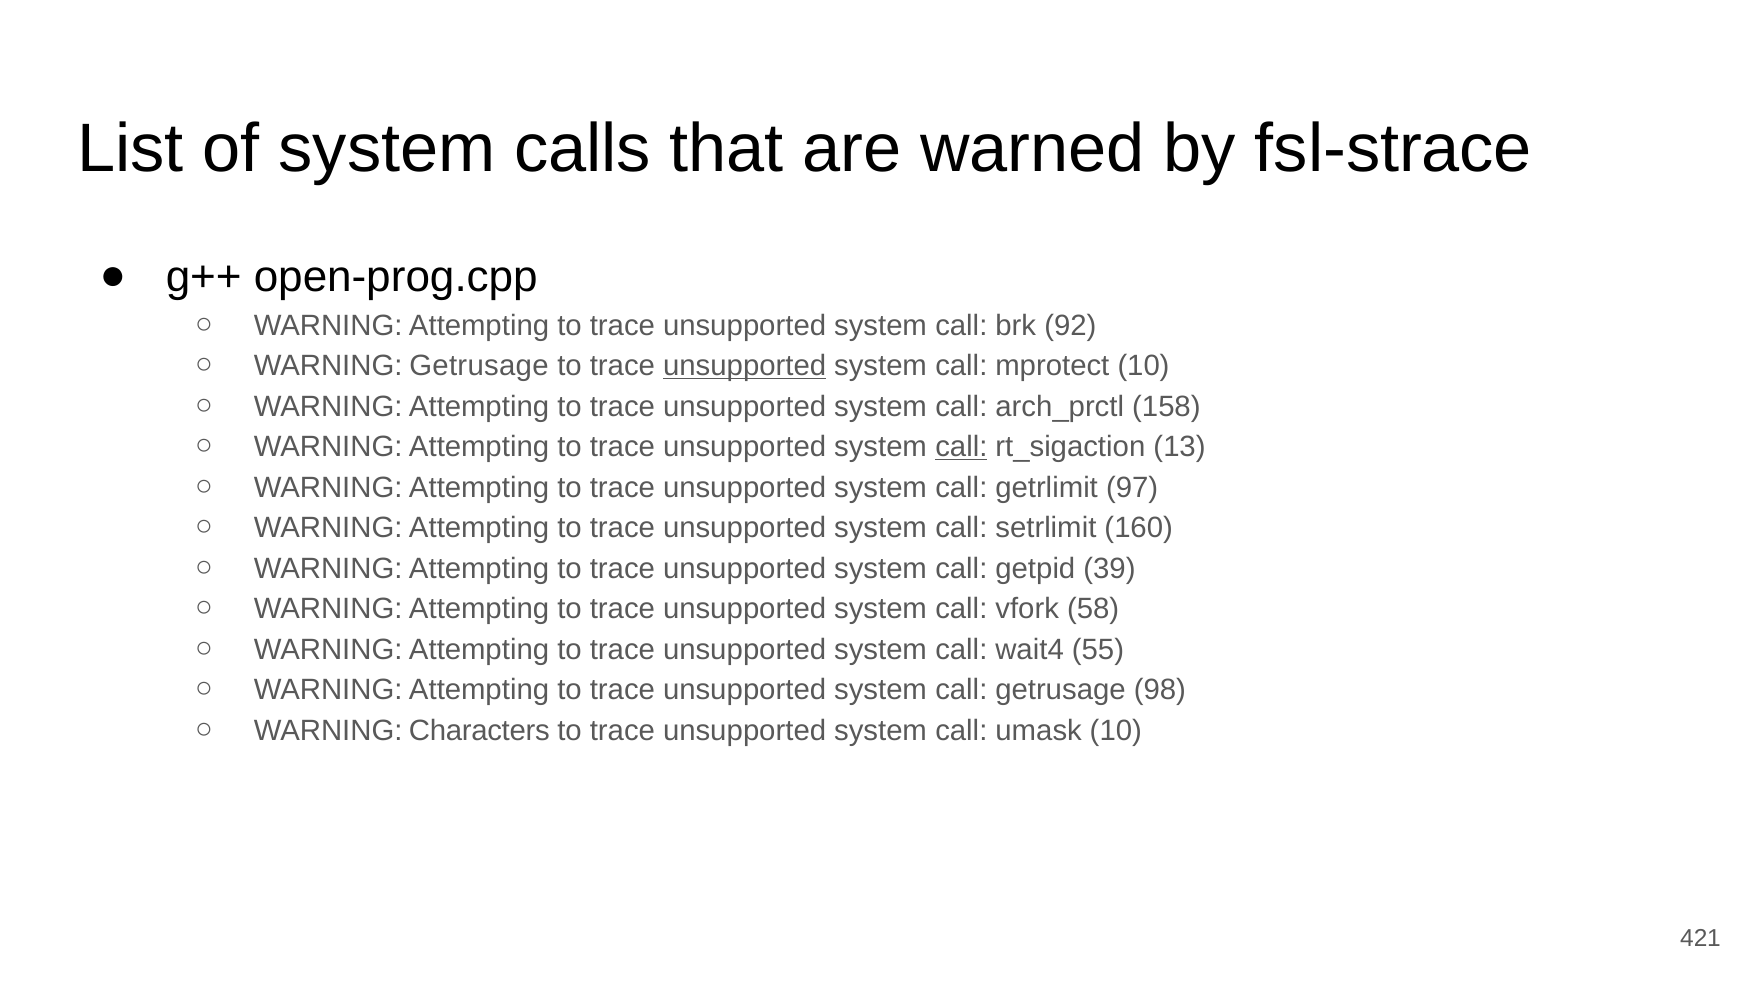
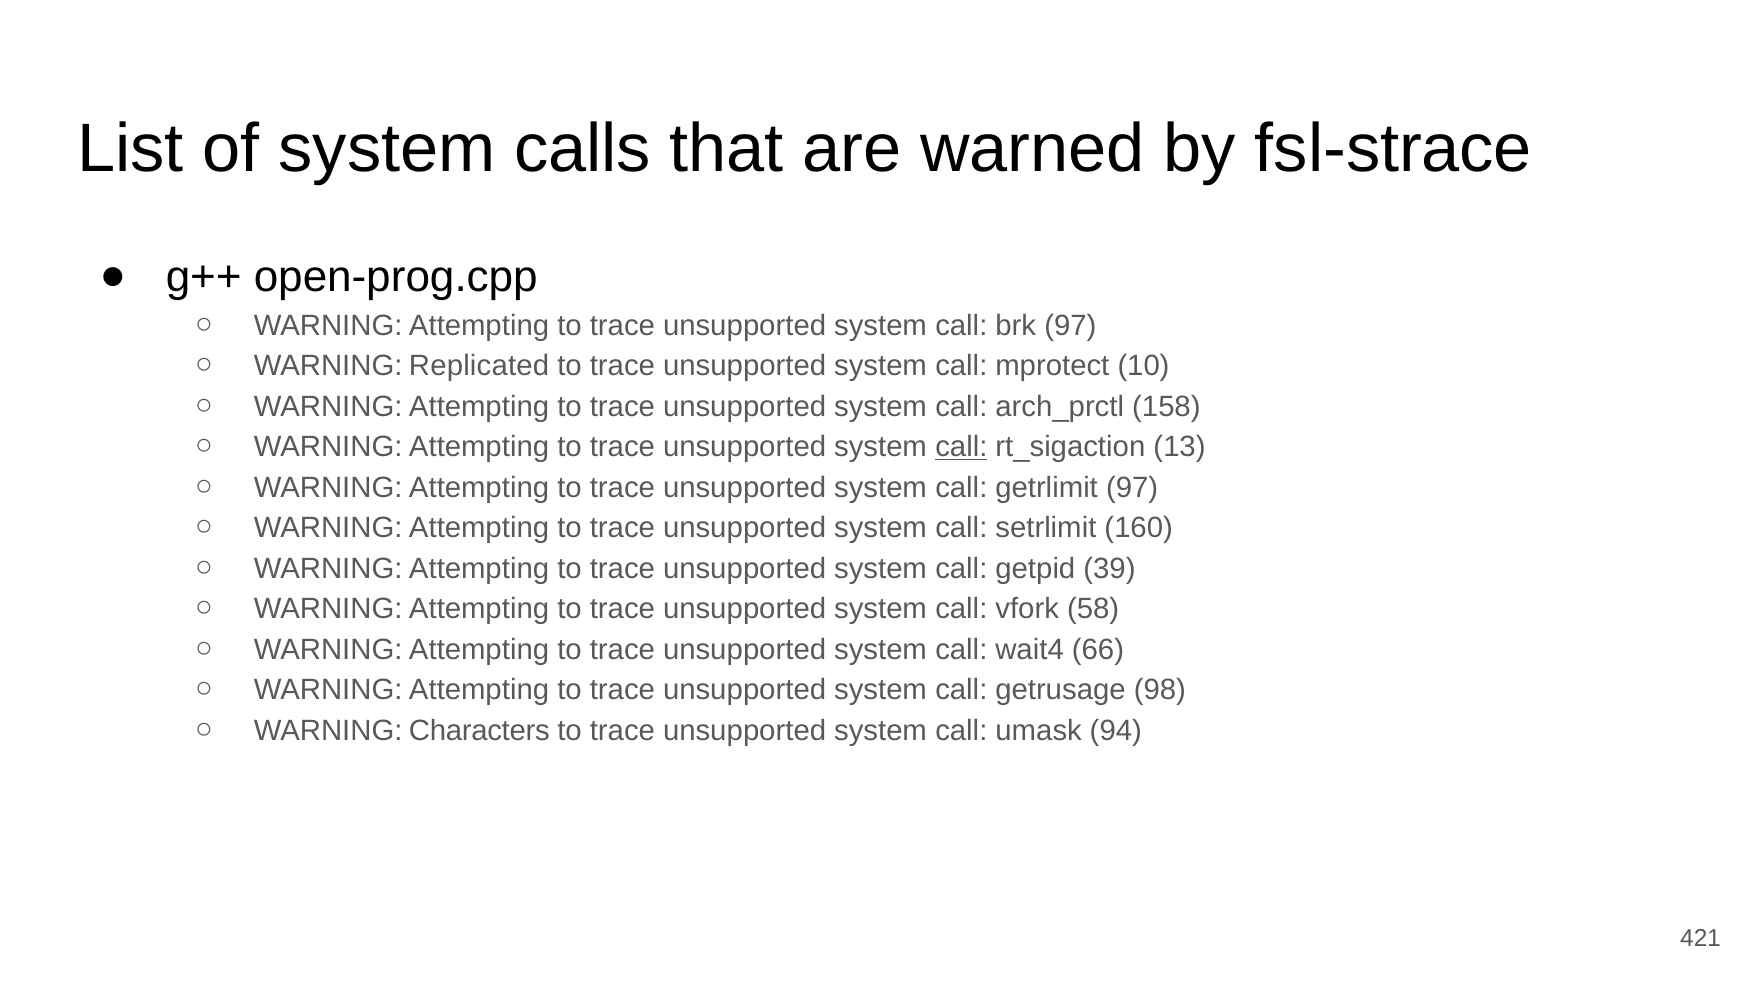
brk 92: 92 -> 97
WARNING Getrusage: Getrusage -> Replicated
unsupported at (745, 366) underline: present -> none
55: 55 -> 66
umask 10: 10 -> 94
